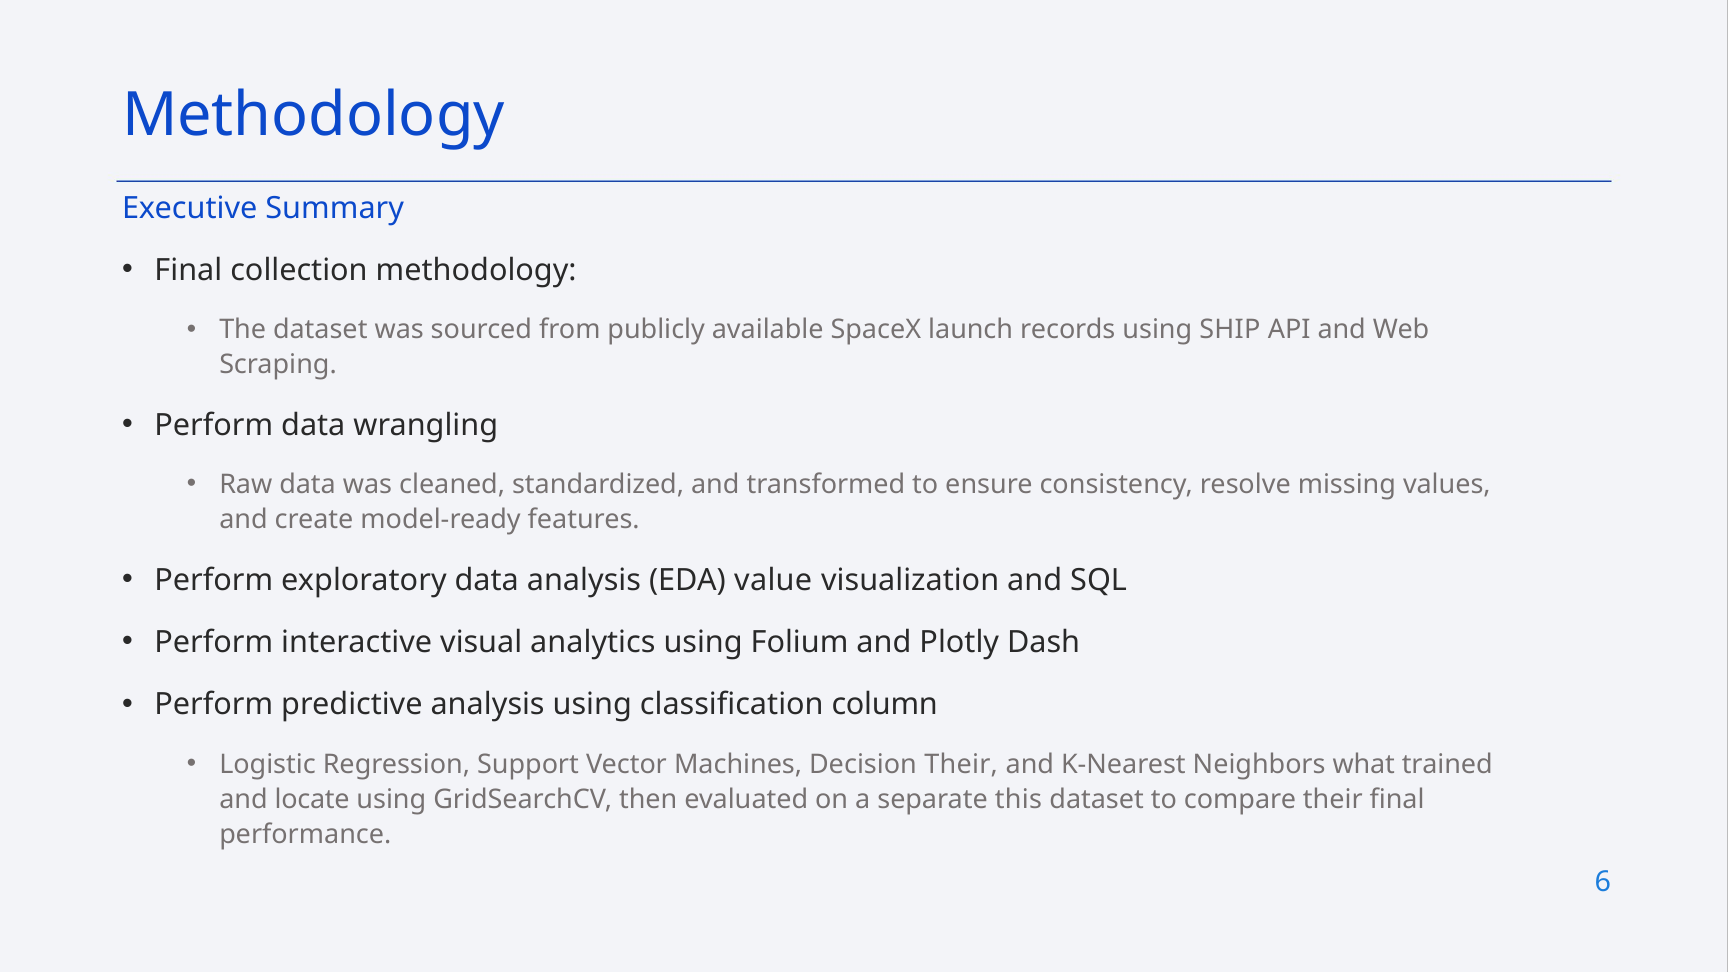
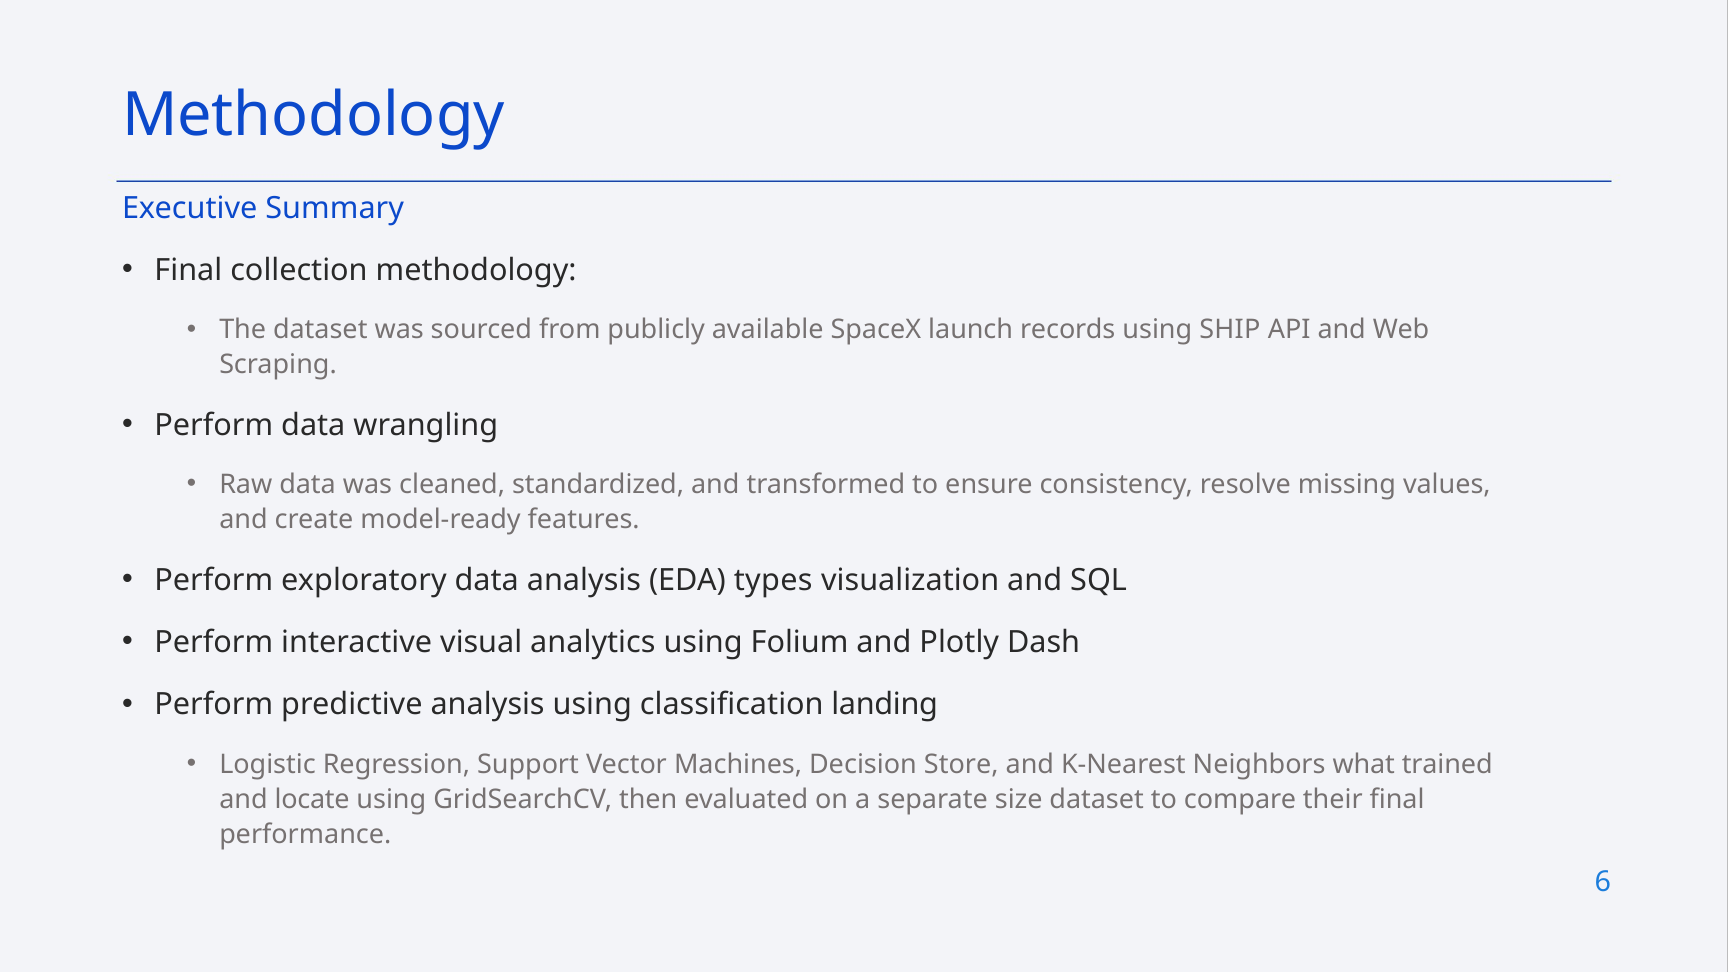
value: value -> types
column: column -> landing
Decision Their: Their -> Store
this: this -> size
